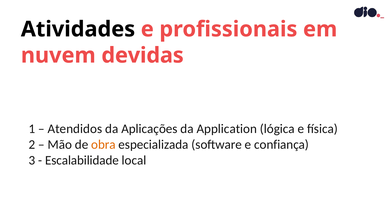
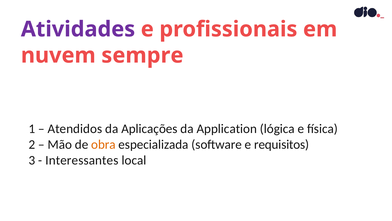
Atividades colour: black -> purple
devidas: devidas -> sempre
confiança: confiança -> requisitos
Escalabilidade: Escalabilidade -> Interessantes
